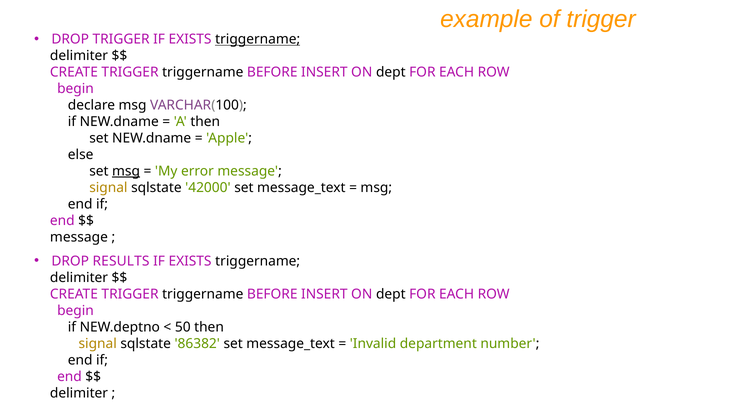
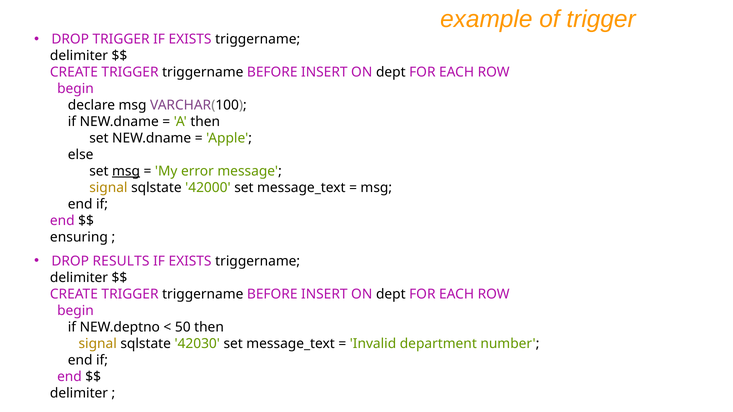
triggername at (258, 39) underline: present -> none
message at (79, 237): message -> ensuring
86382: 86382 -> 42030
